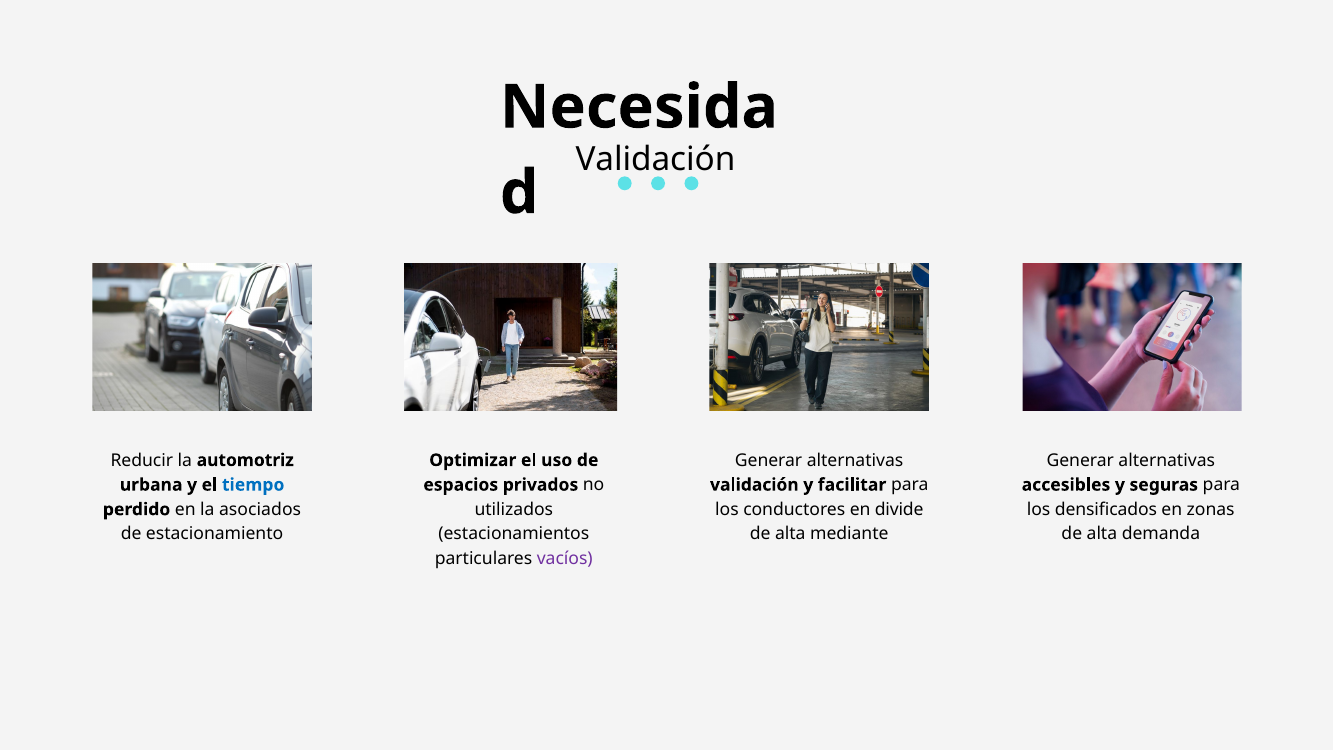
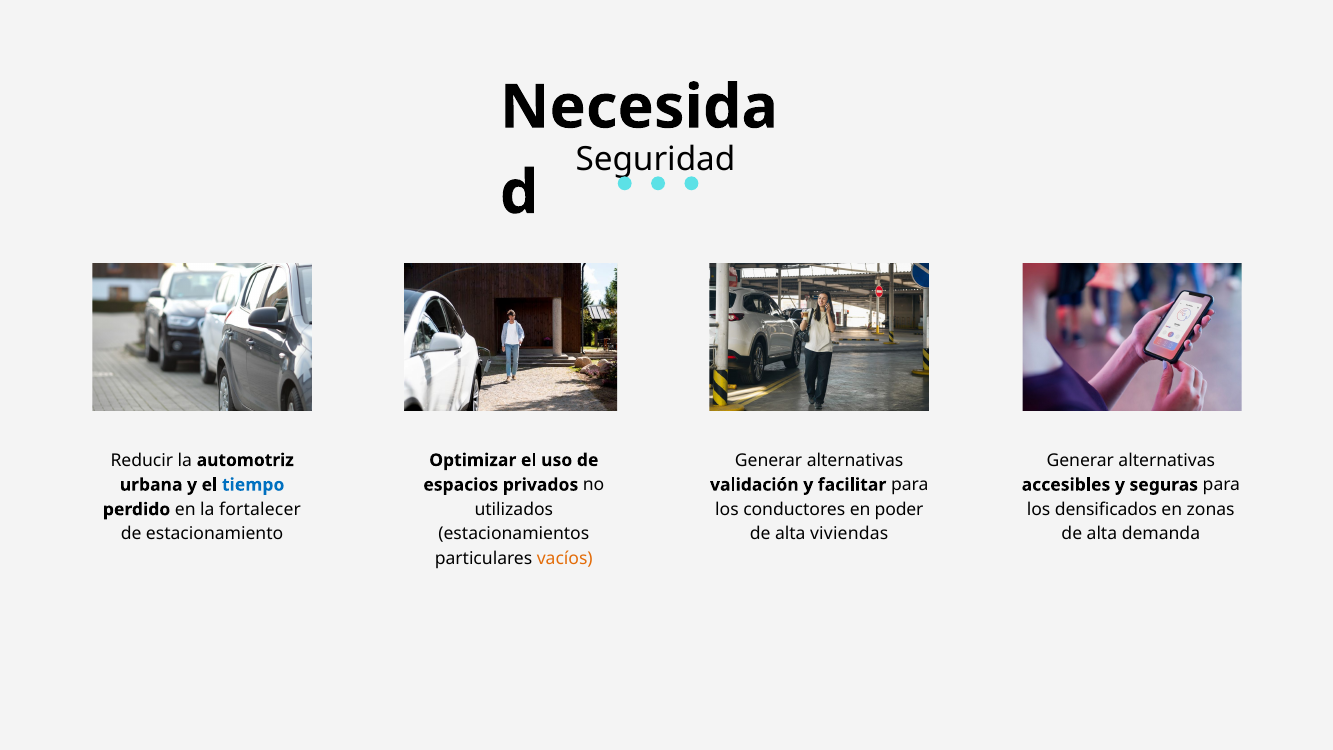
Validación at (655, 160): Validación -> Seguridad
divide: divide -> poder
asociados: asociados -> fortalecer
mediante: mediante -> viviendas
vacíos colour: purple -> orange
